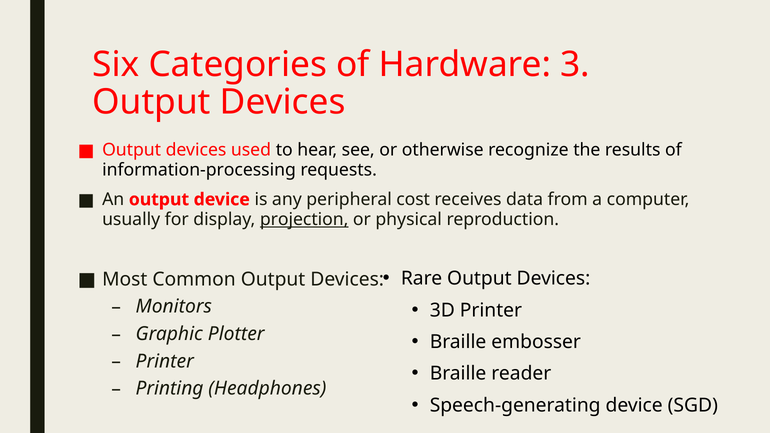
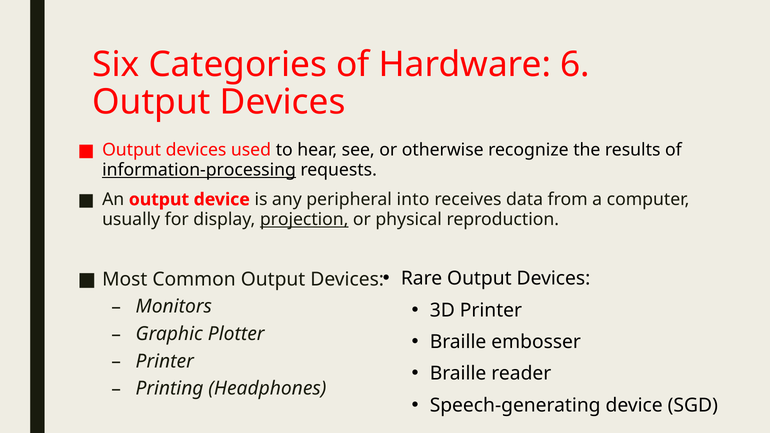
3: 3 -> 6
information-processing underline: none -> present
cost: cost -> into
